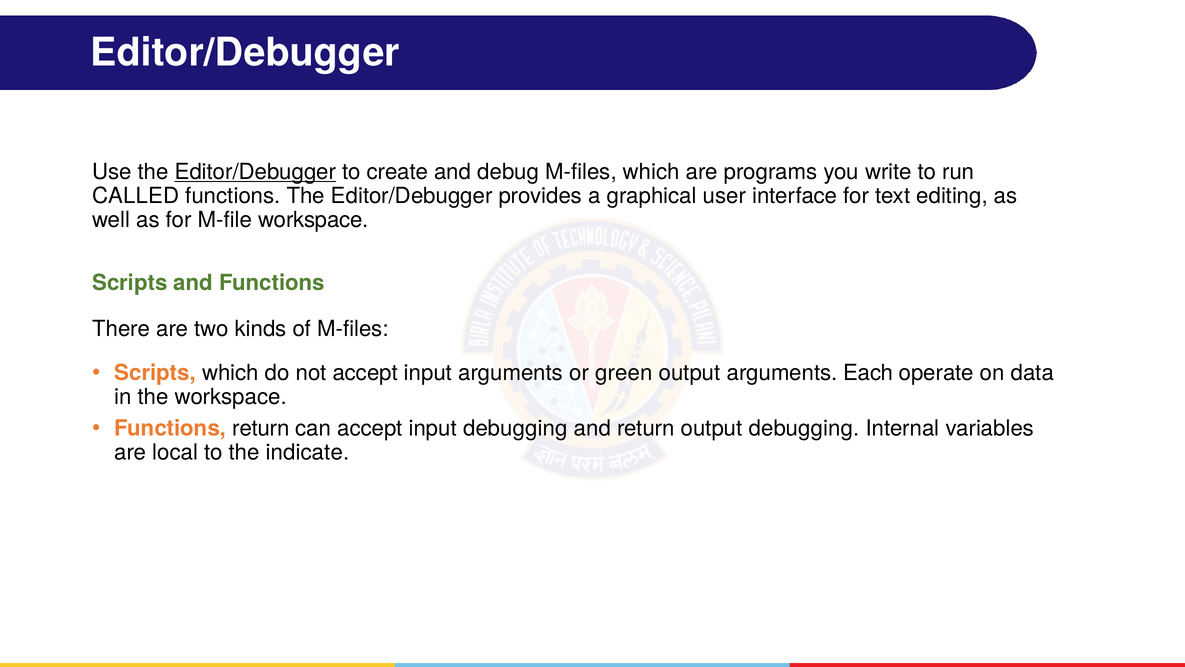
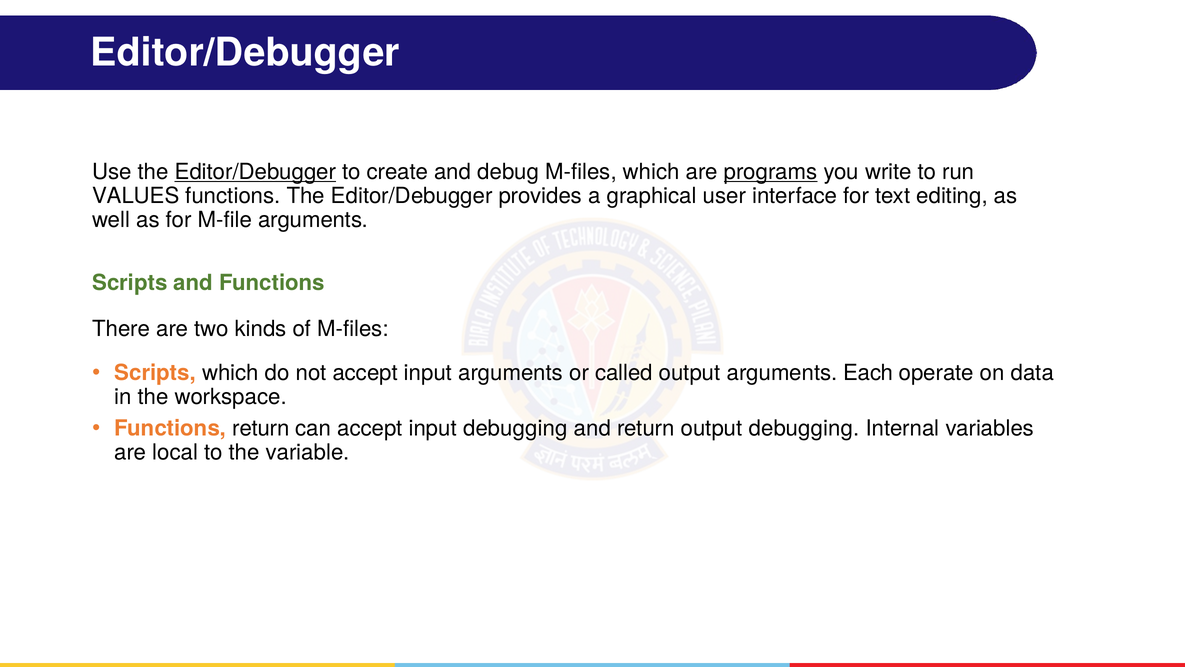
programs underline: none -> present
CALLED: CALLED -> VALUES
M-file workspace: workspace -> arguments
green: green -> called
indicate: indicate -> variable
